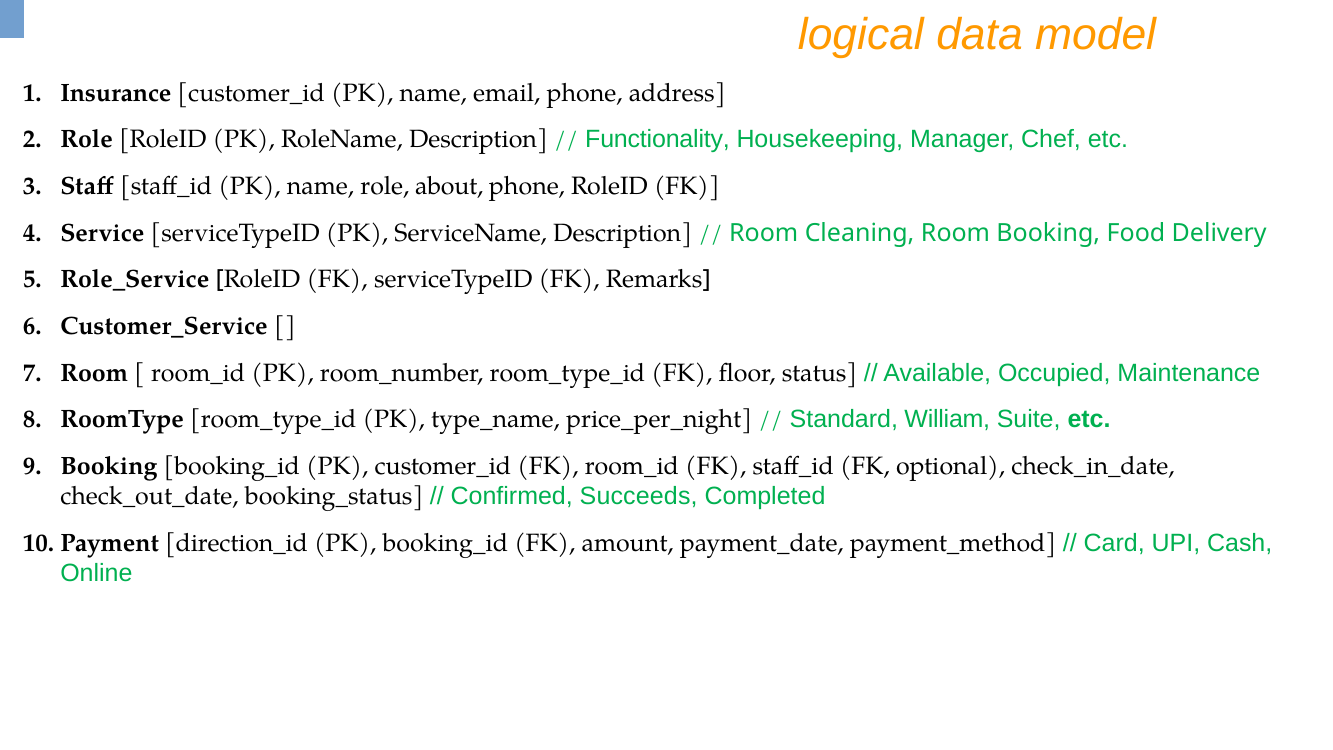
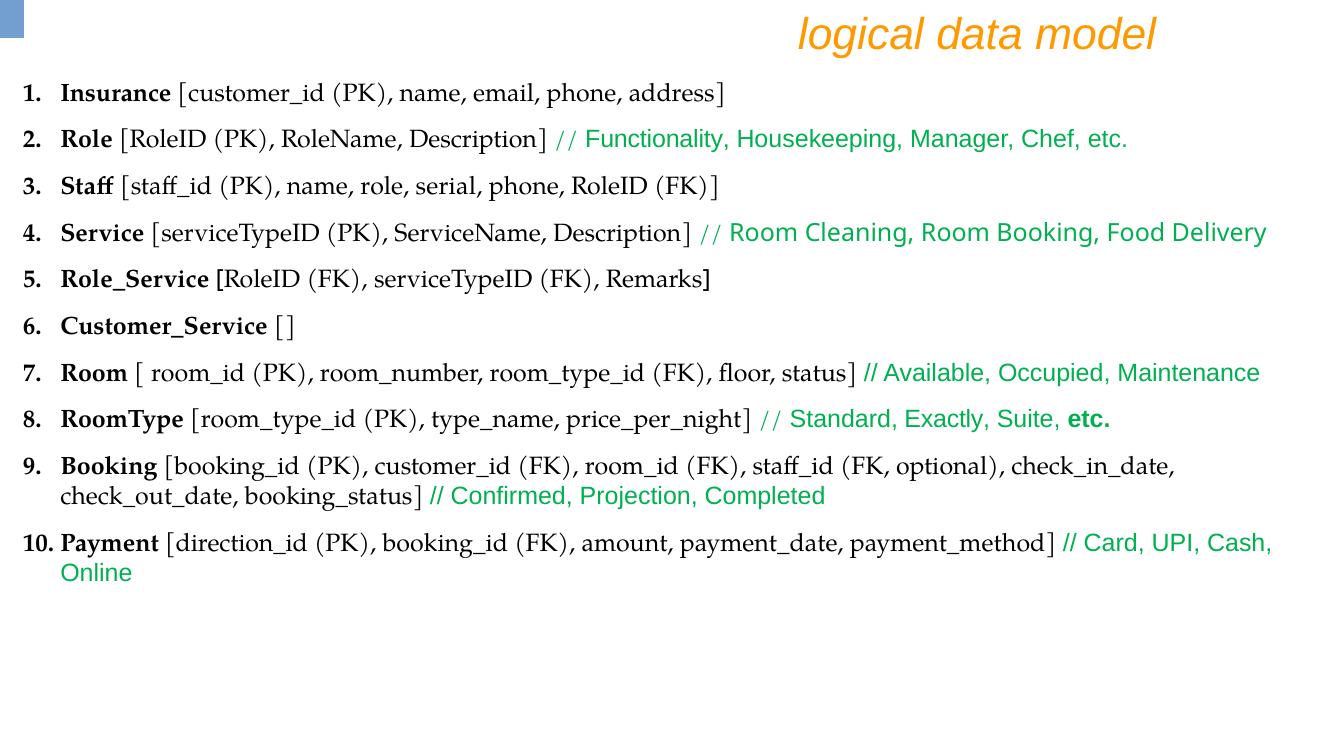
about: about -> serial
William: William -> Exactly
Succeeds: Succeeds -> Projection
